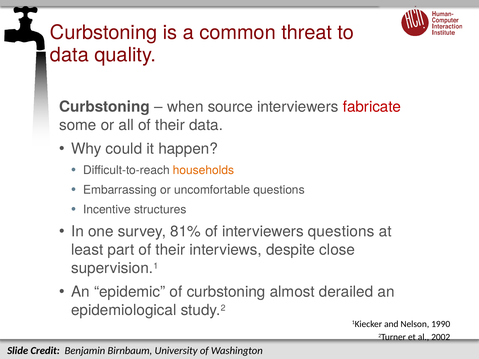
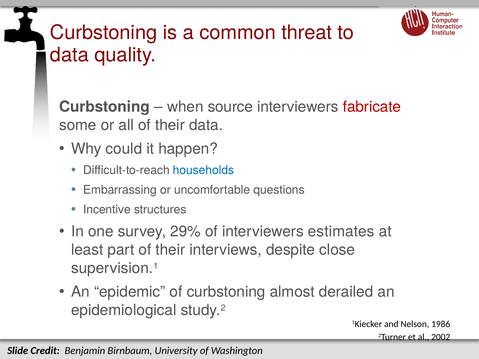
households colour: orange -> blue
81%: 81% -> 29%
interviewers questions: questions -> estimates
1990: 1990 -> 1986
